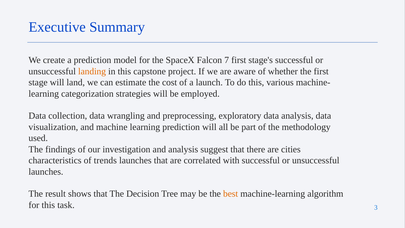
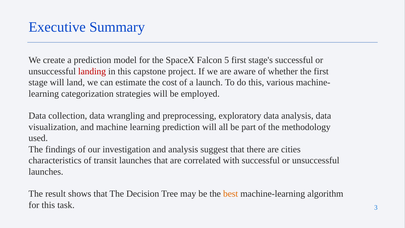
7: 7 -> 5
landing colour: orange -> red
trends: trends -> transit
